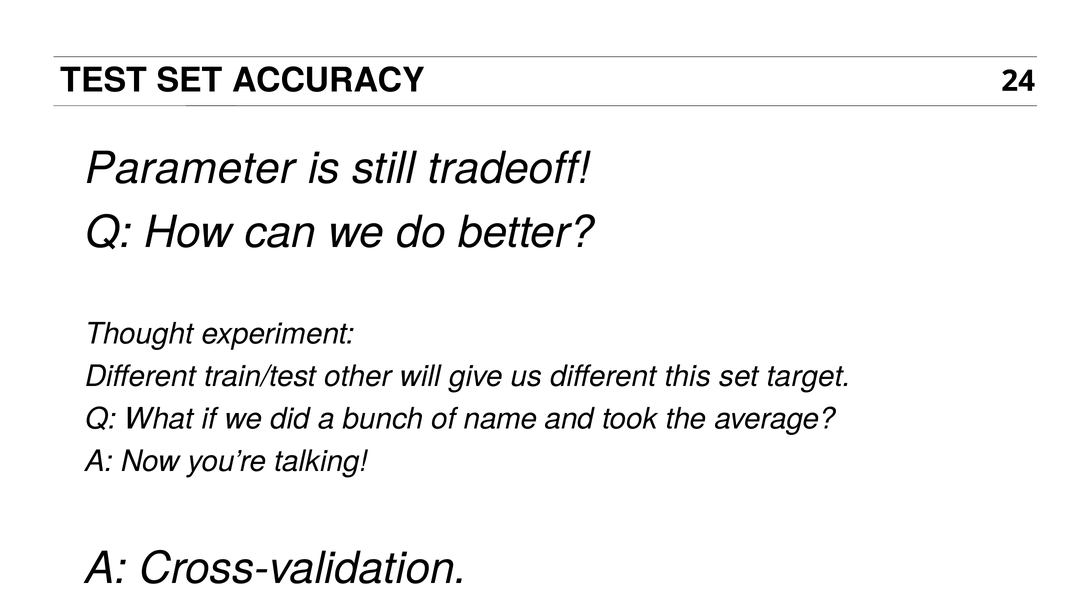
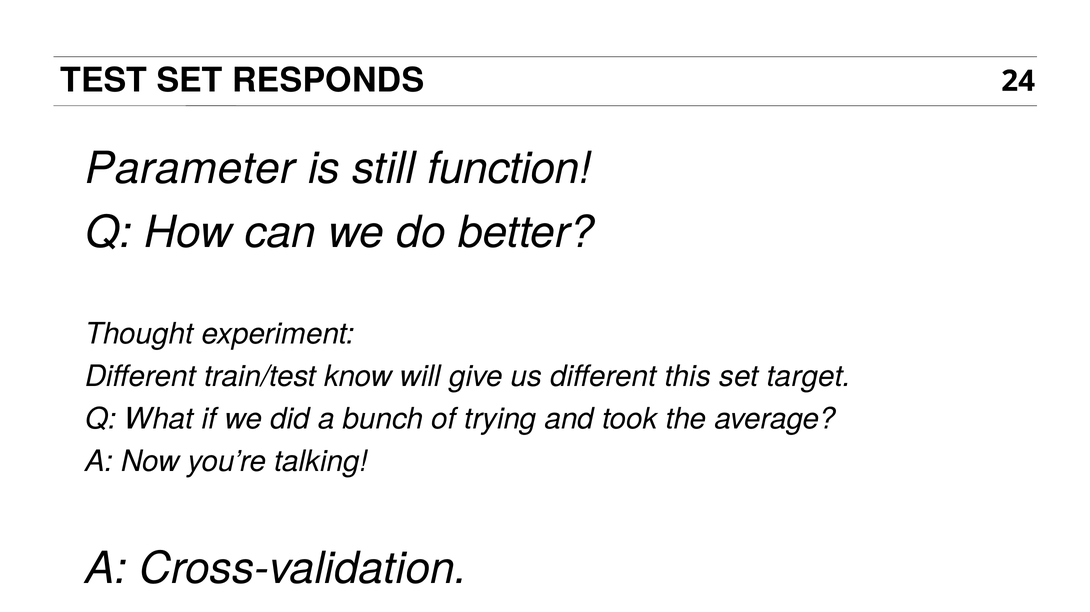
ACCURACY: ACCURACY -> RESPONDS
tradeoff: tradeoff -> function
other: other -> know
name: name -> trying
